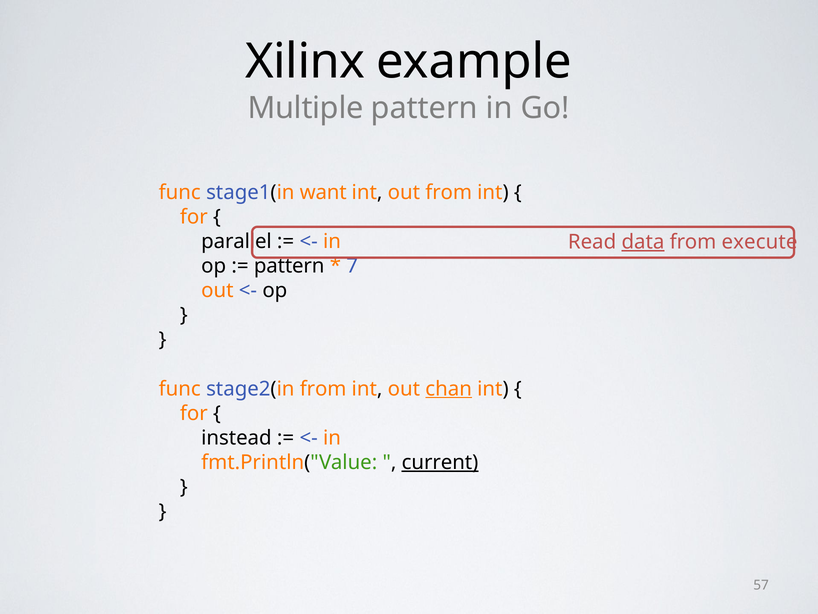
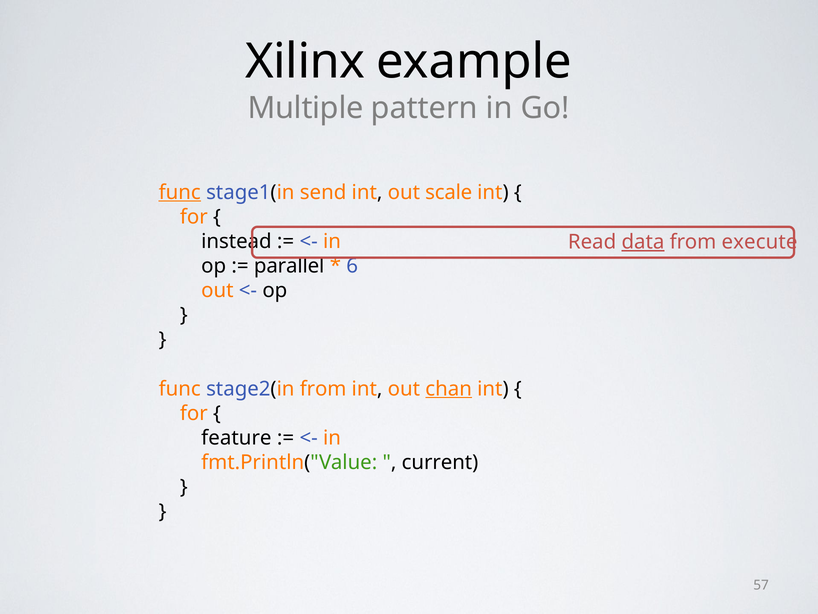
func at (180, 192) underline: none -> present
want: want -> send
out from: from -> scale
parallel: parallel -> instead
pattern at (289, 266): pattern -> parallel
7: 7 -> 6
instead: instead -> feature
current underline: present -> none
